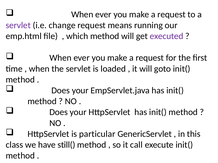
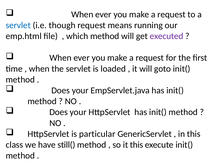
servlet at (18, 25) colour: purple -> blue
change: change -> though
it call: call -> this
